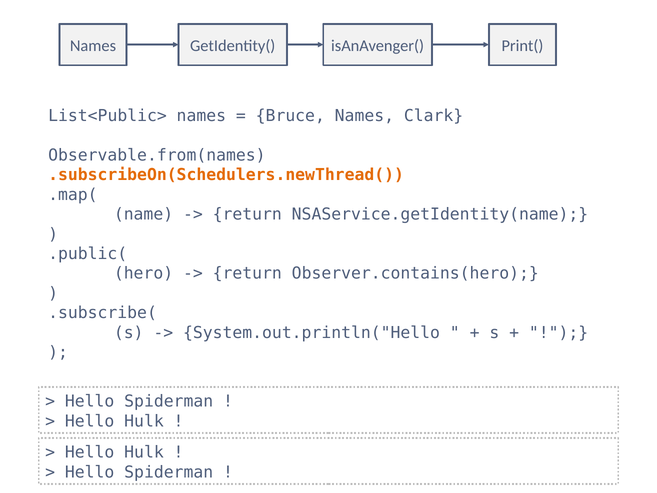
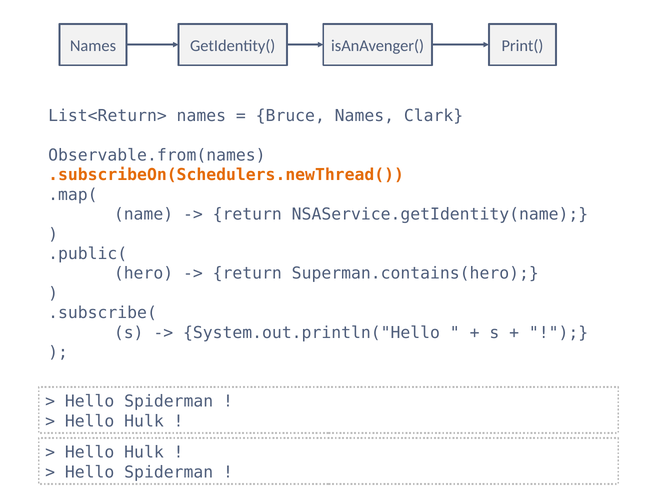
List<Public>: List<Public> -> List<Return>
Observer.contains(hero: Observer.contains(hero -> Superman.contains(hero
